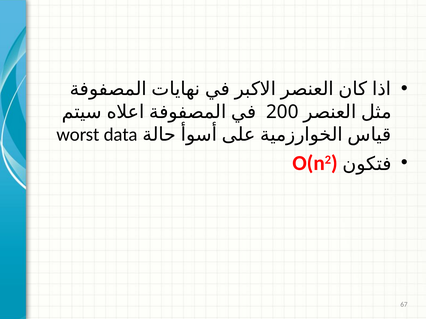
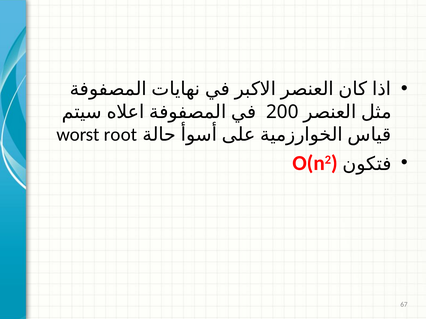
data: data -> root
